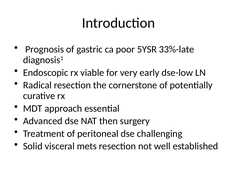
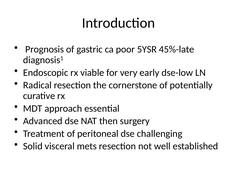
33%-late: 33%-late -> 45%-late
